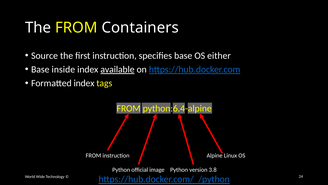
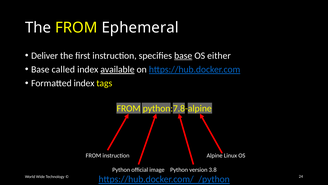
Containers: Containers -> Ephemeral
Source: Source -> Deliver
base at (183, 55) underline: none -> present
inside: inside -> called
python:6.4-alpine: python:6.4-alpine -> python:7.8-alpine
